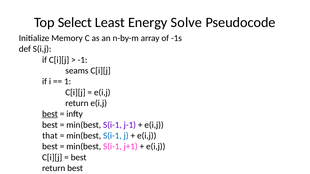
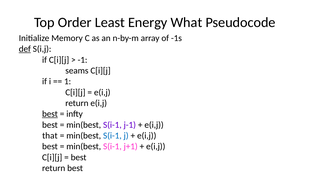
Select: Select -> Order
Solve: Solve -> What
def underline: none -> present
